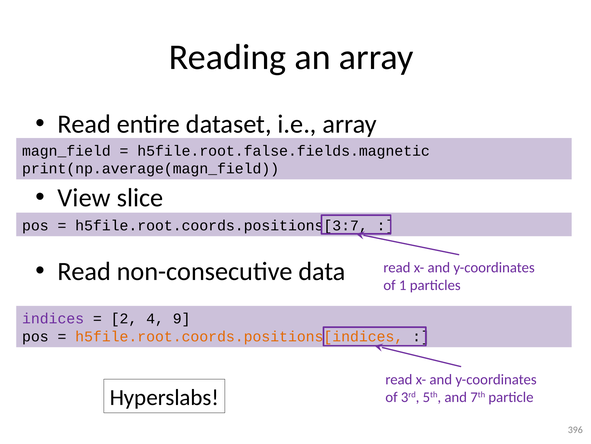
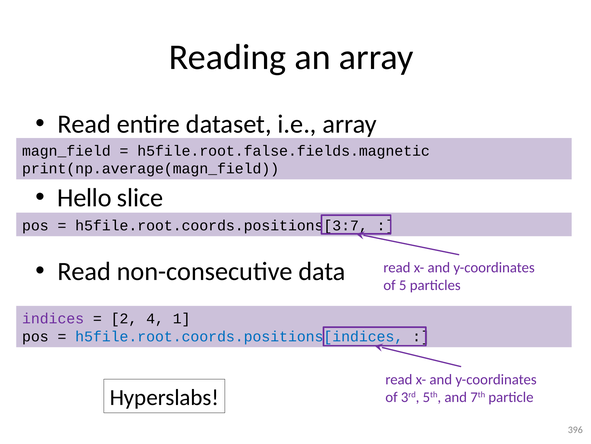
View: View -> Hello
1: 1 -> 5
9: 9 -> 1
h5file.root.coords.positions[indices colour: orange -> blue
